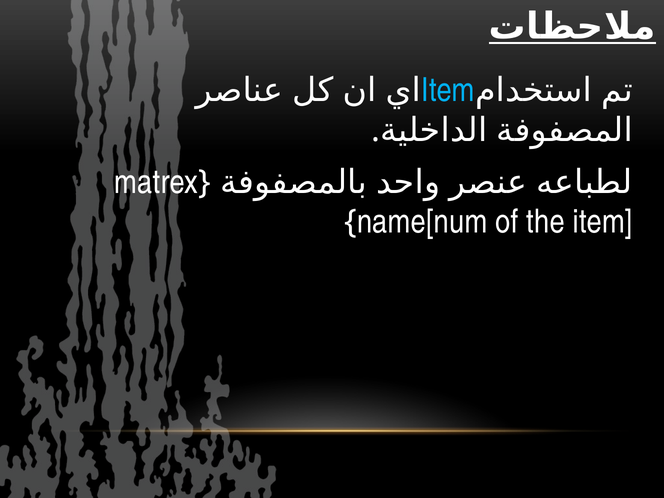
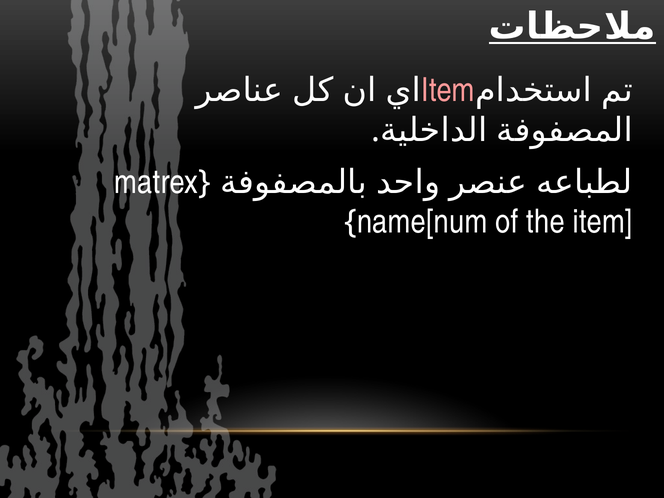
Item at (448, 90) colour: light blue -> pink
